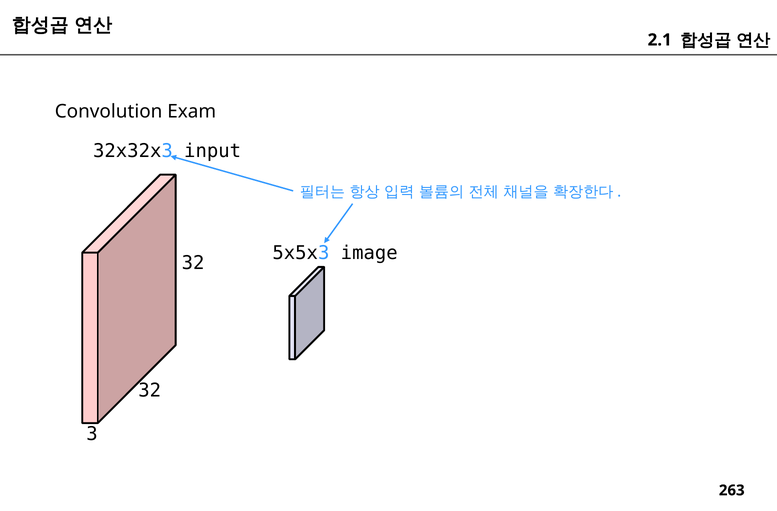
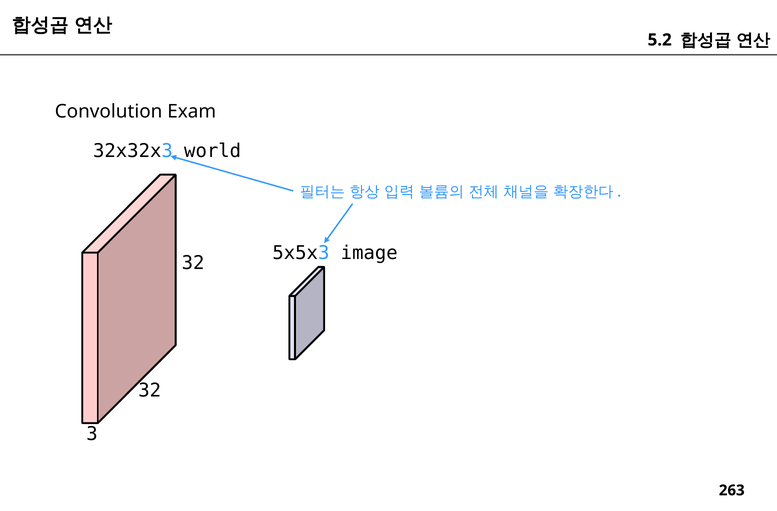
2.1: 2.1 -> 5.2
input: input -> world
